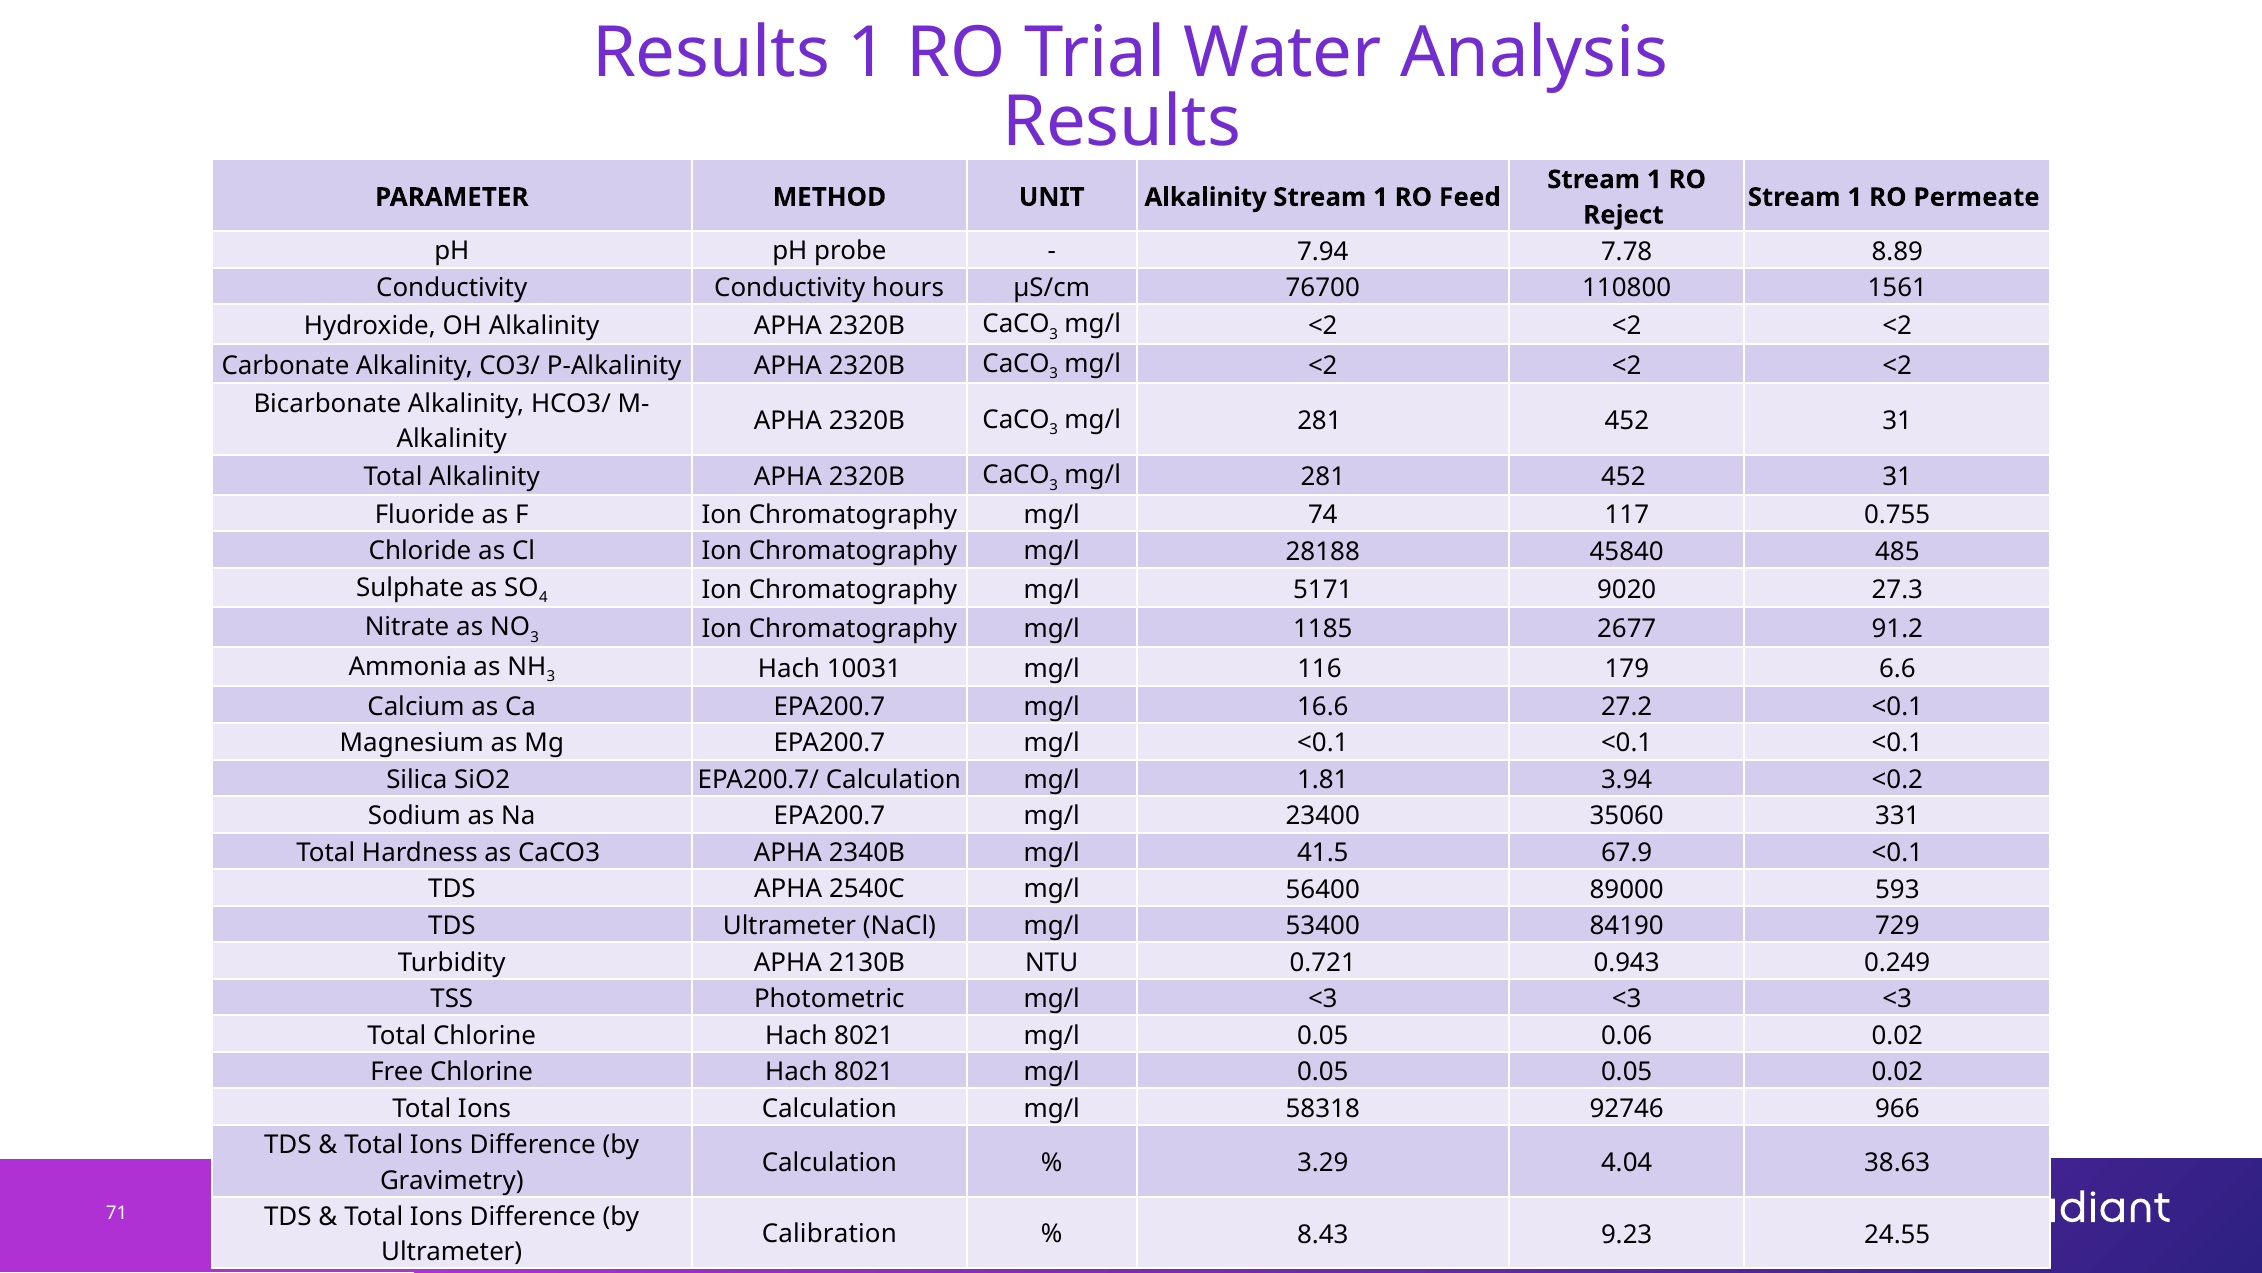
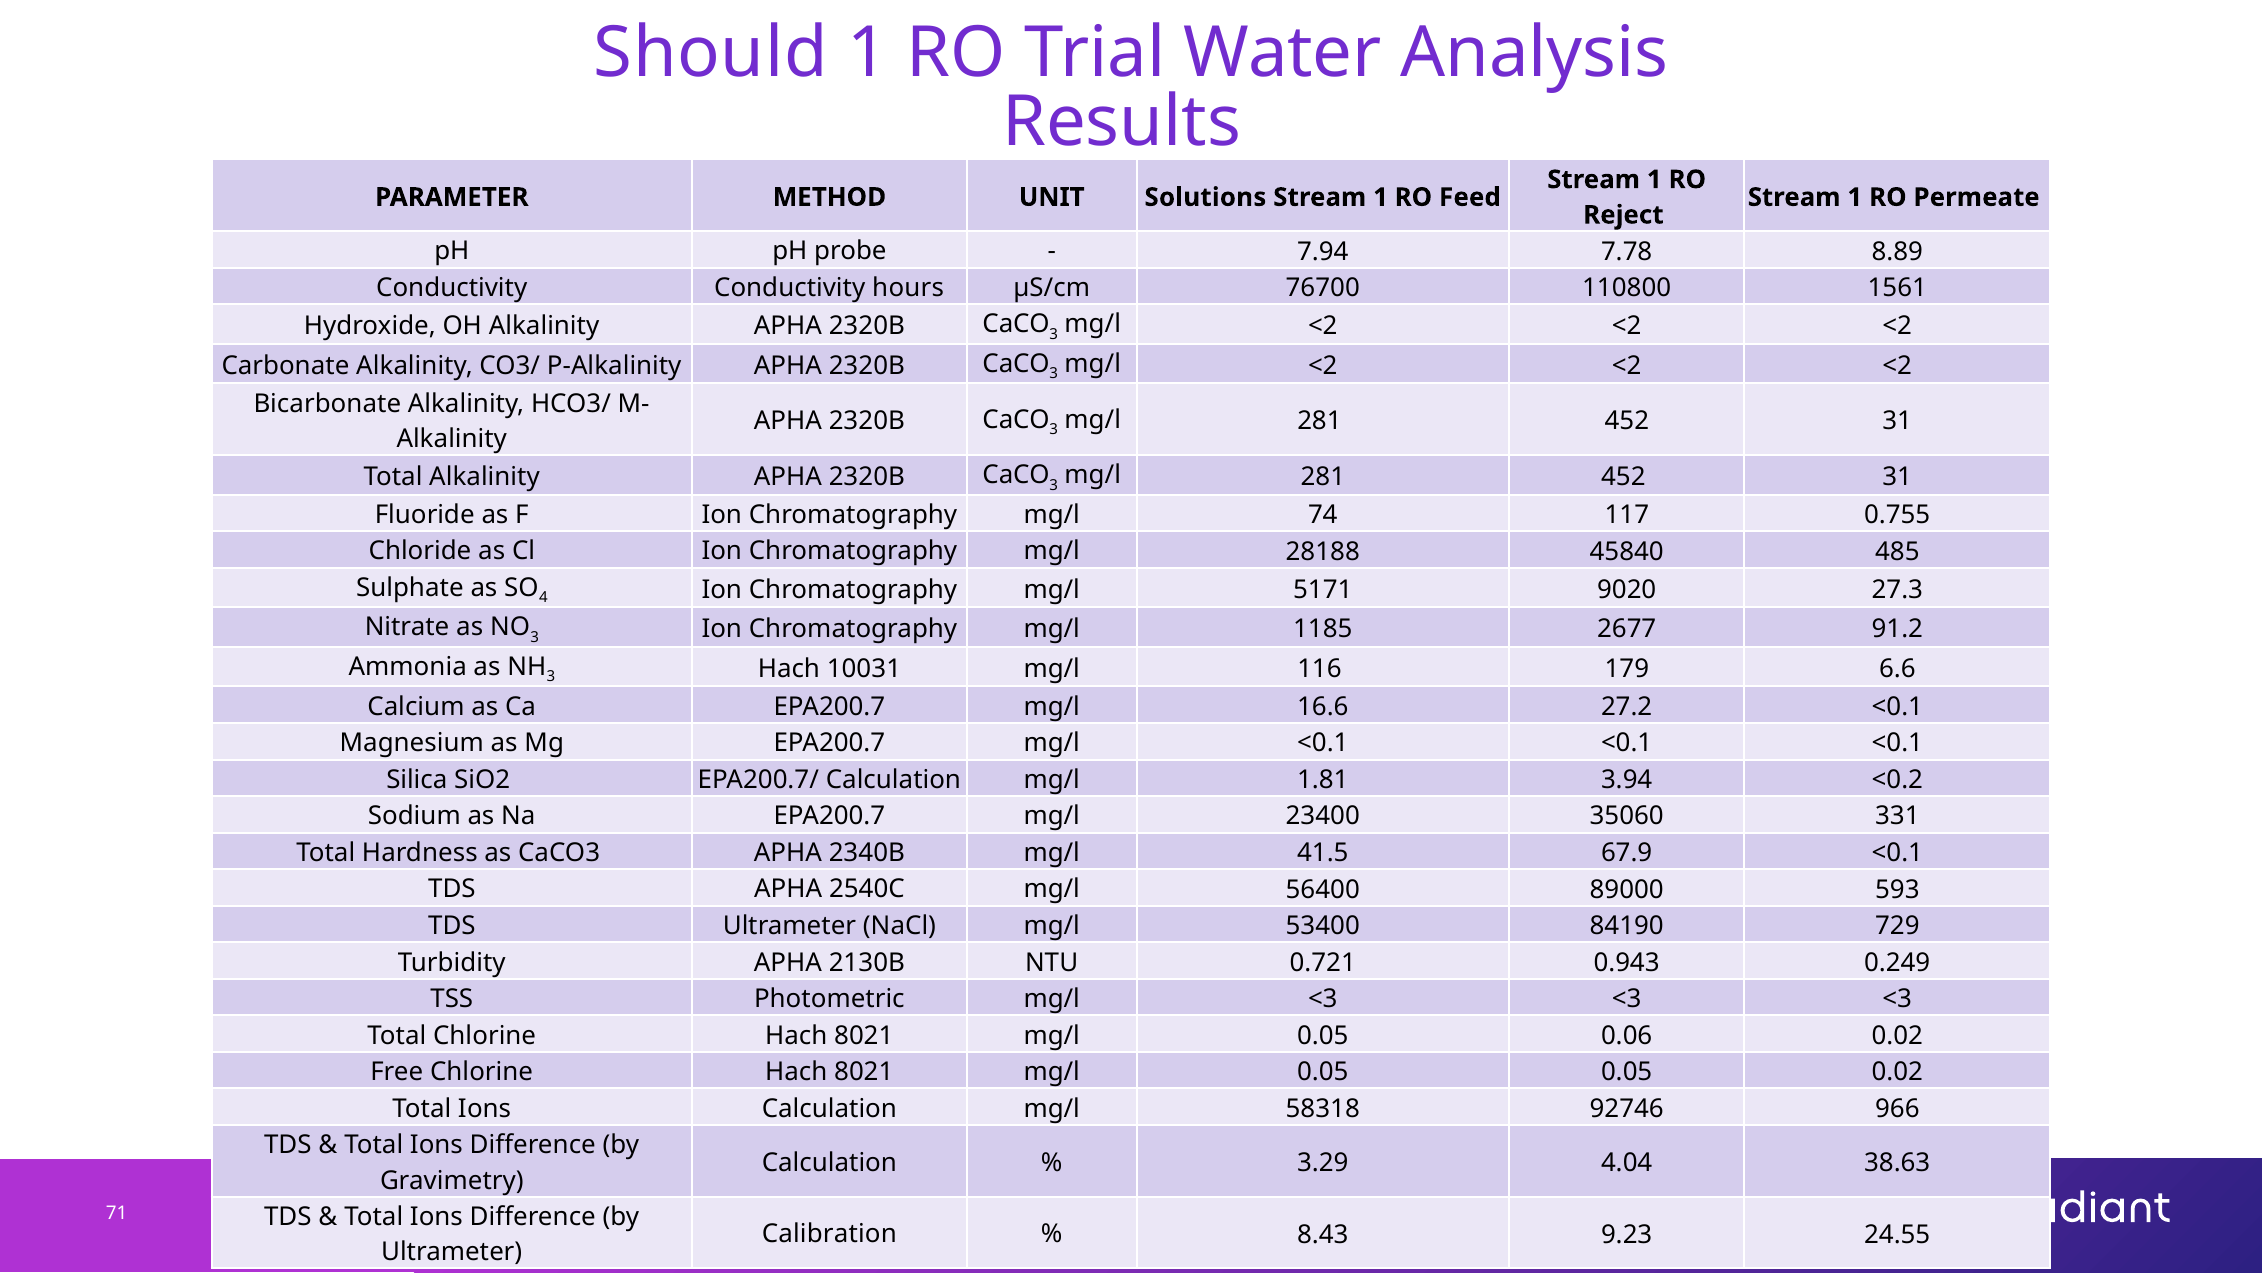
Results at (711, 54): Results -> Should
UNIT Alkalinity: Alkalinity -> Solutions
